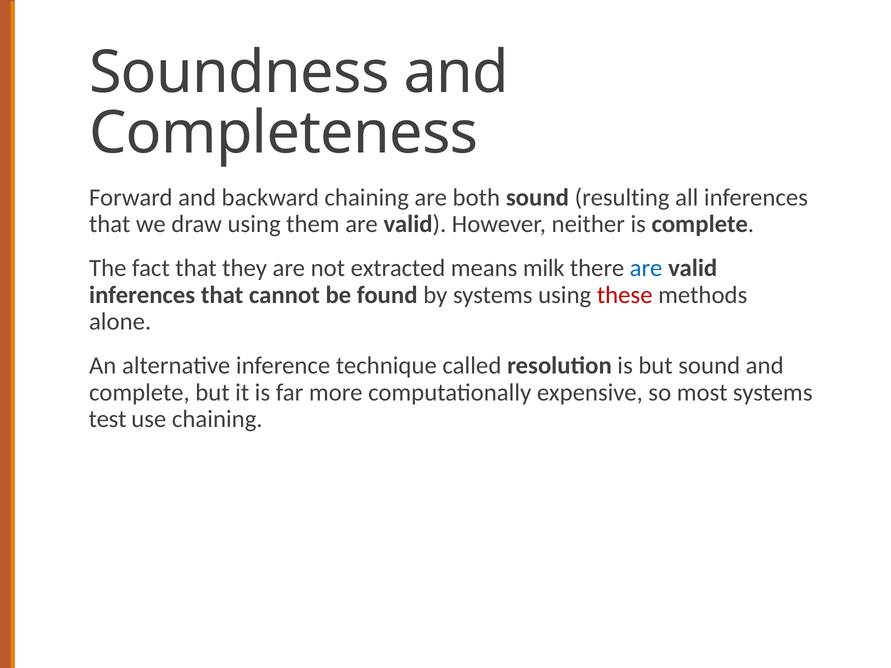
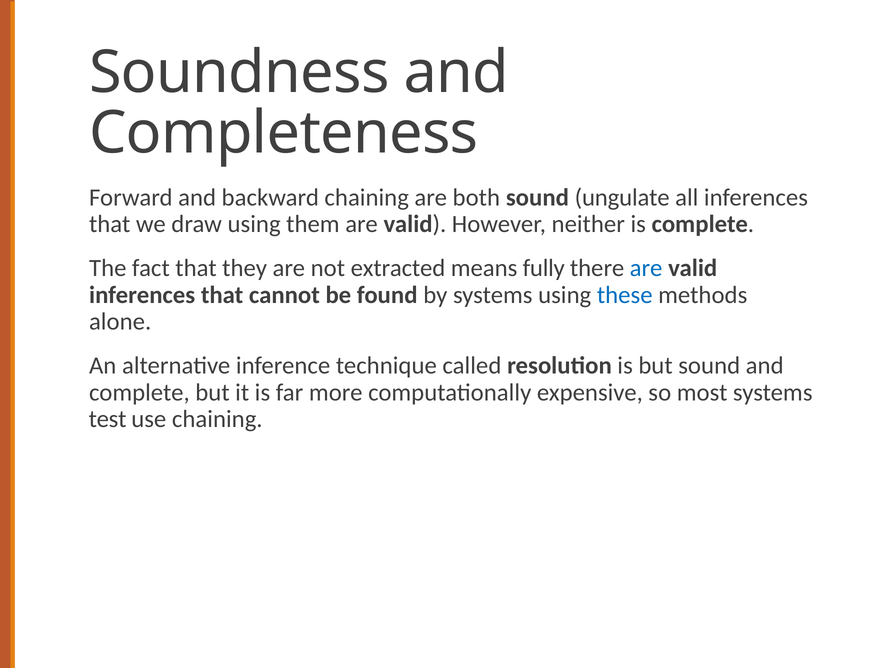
resulting: resulting -> ungulate
milk: milk -> fully
these colour: red -> blue
